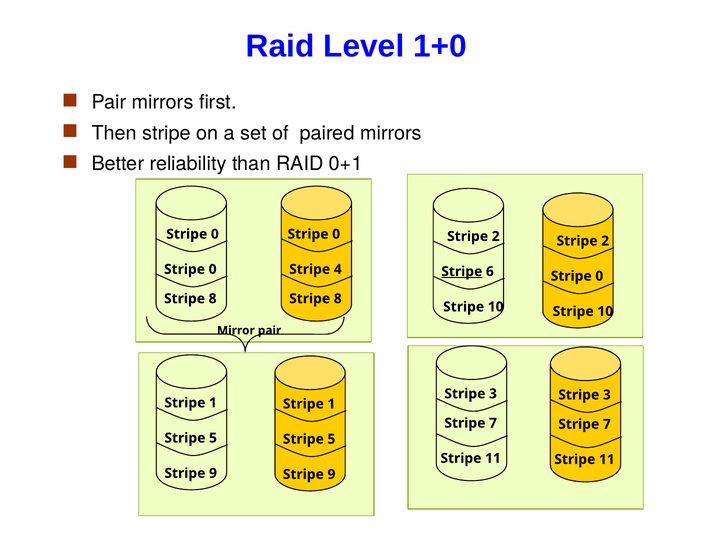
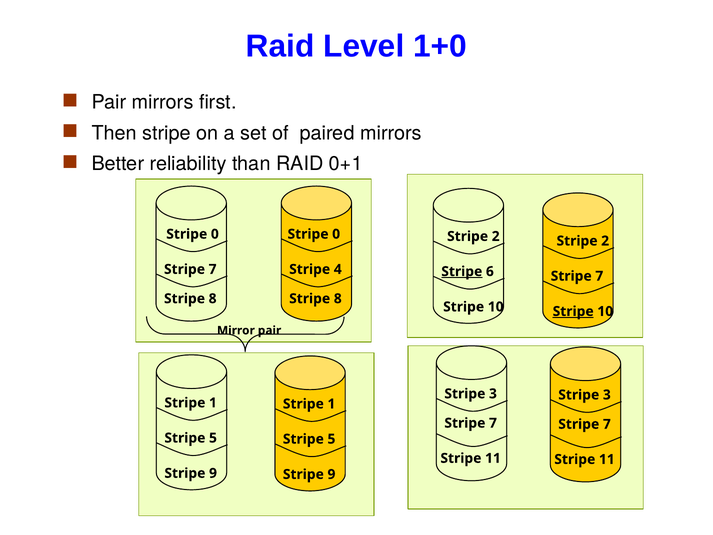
0 at (213, 269): 0 -> 7
0 at (599, 276): 0 -> 7
Stripe at (573, 311) underline: none -> present
